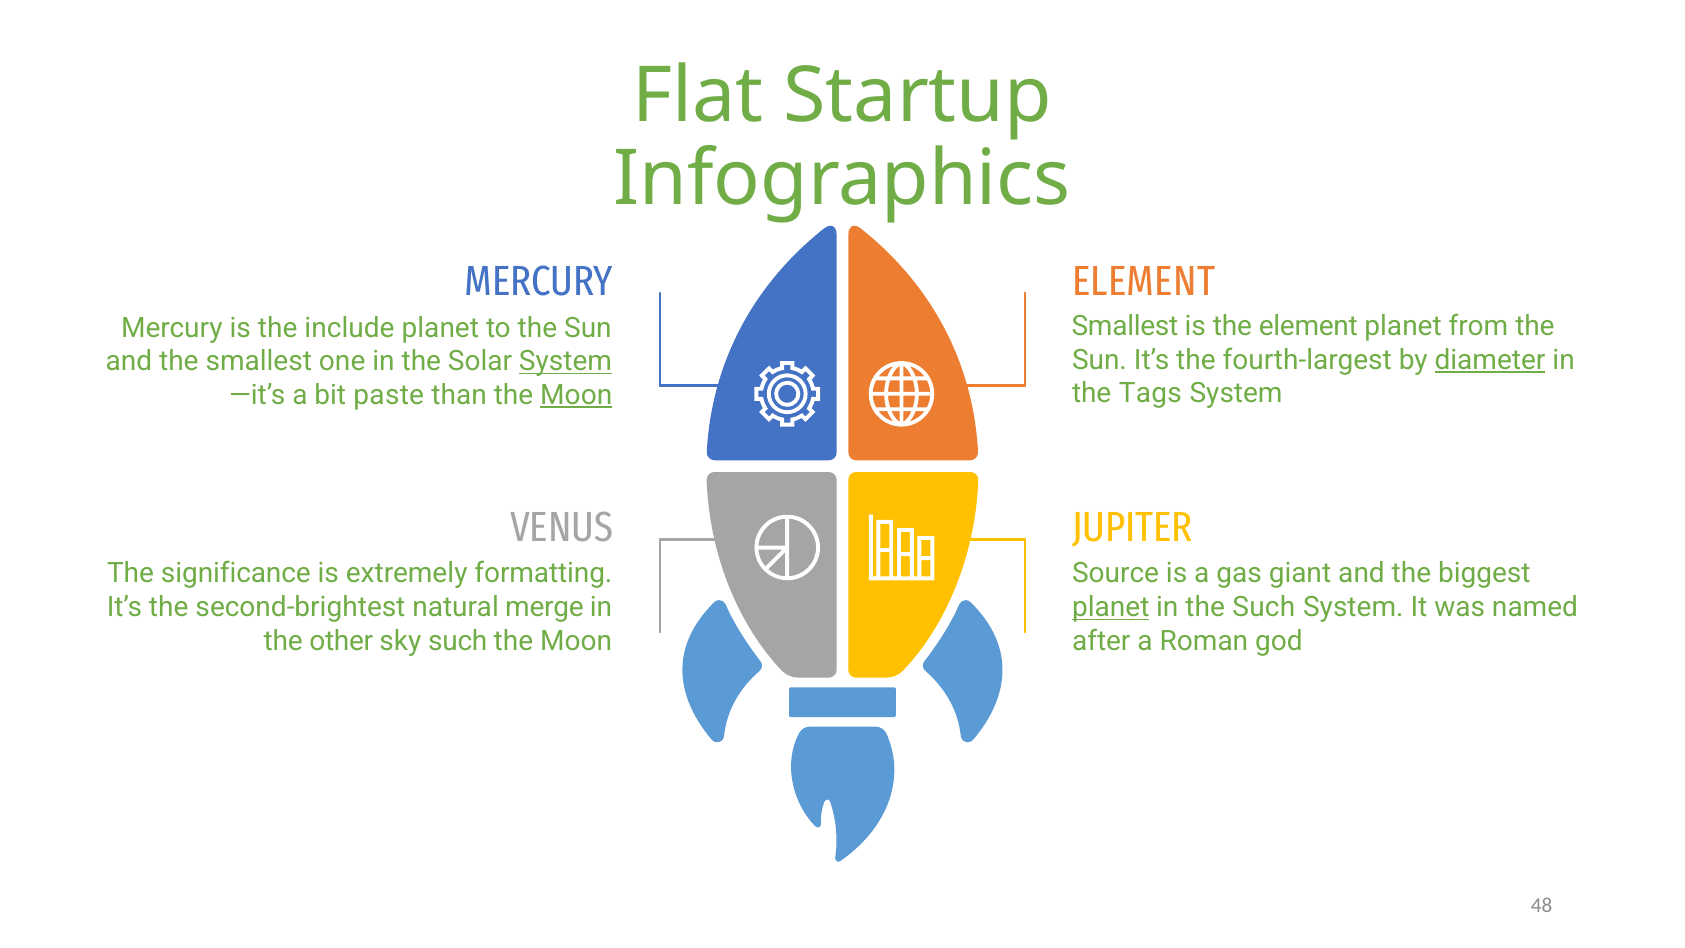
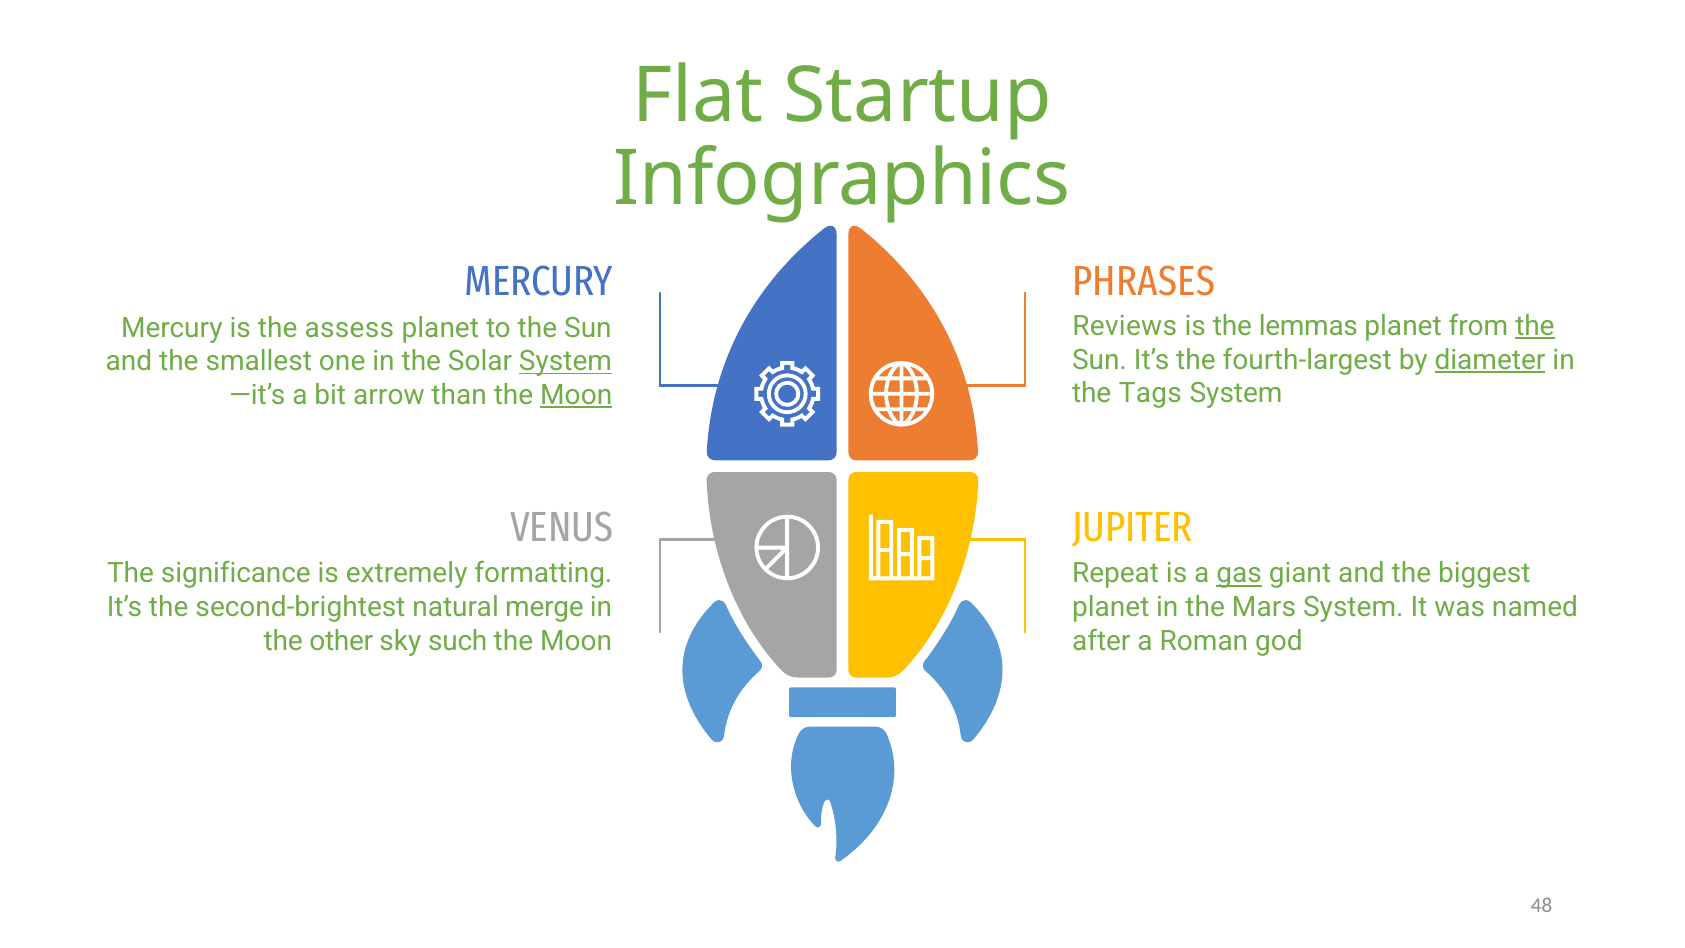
ELEMENT at (1144, 281): ELEMENT -> PHRASES
Smallest at (1125, 326): Smallest -> Reviews
the element: element -> lemmas
the at (1535, 326) underline: none -> present
include: include -> assess
paste: paste -> arrow
Source: Source -> Repeat
gas underline: none -> present
planet at (1111, 607) underline: present -> none
the Such: Such -> Mars
